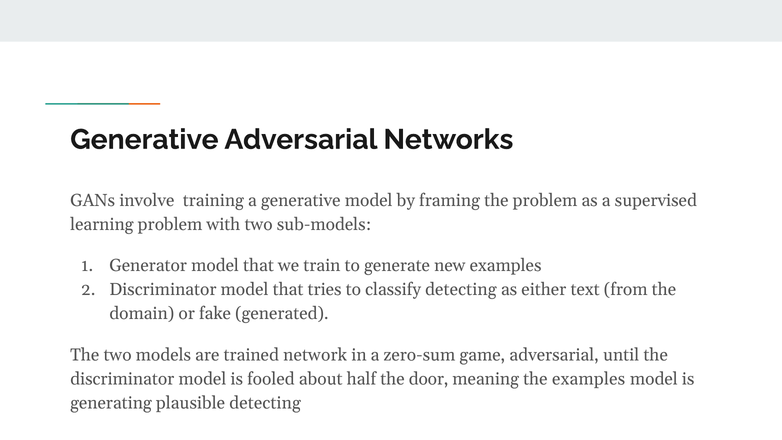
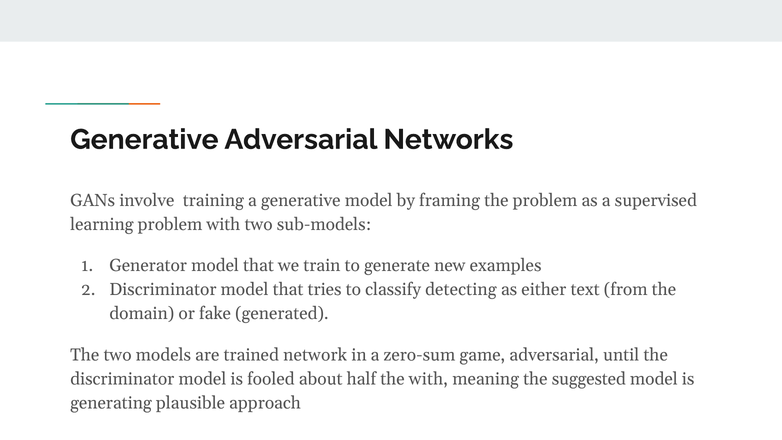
the door: door -> with
the examples: examples -> suggested
plausible detecting: detecting -> approach
